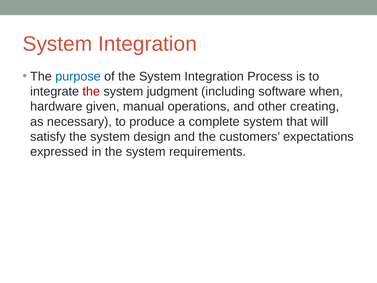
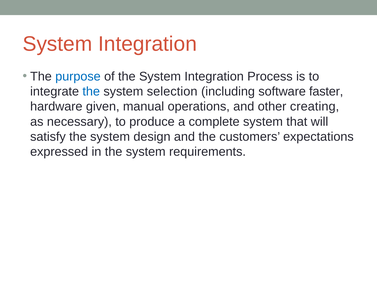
the at (91, 91) colour: red -> blue
judgment: judgment -> selection
when: when -> faster
